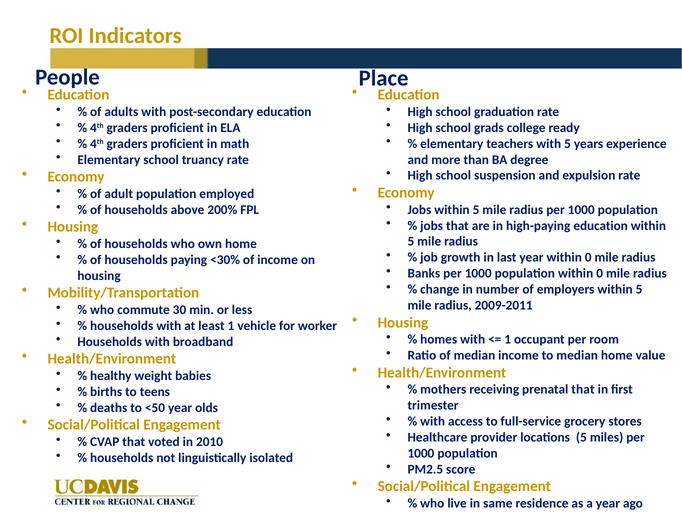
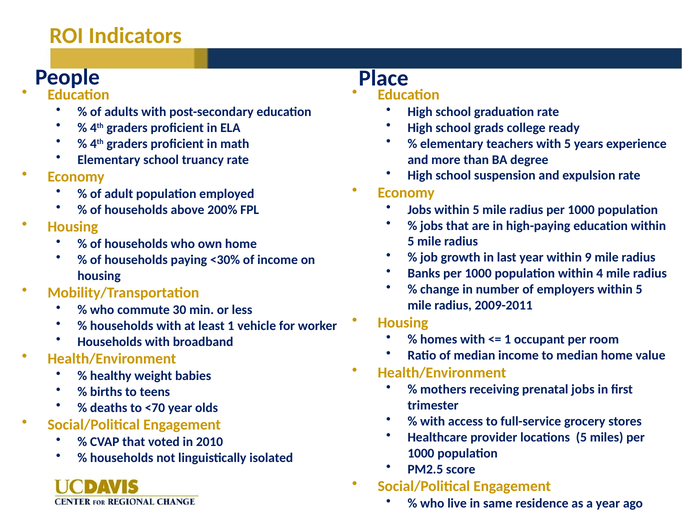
year within 0: 0 -> 9
population within 0: 0 -> 4
prenatal that: that -> jobs
<50: <50 -> <70
